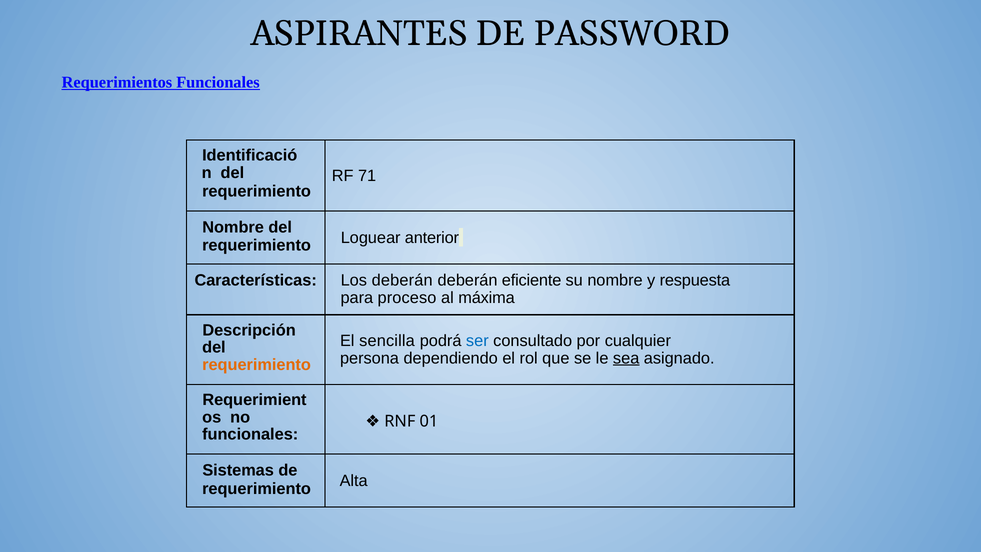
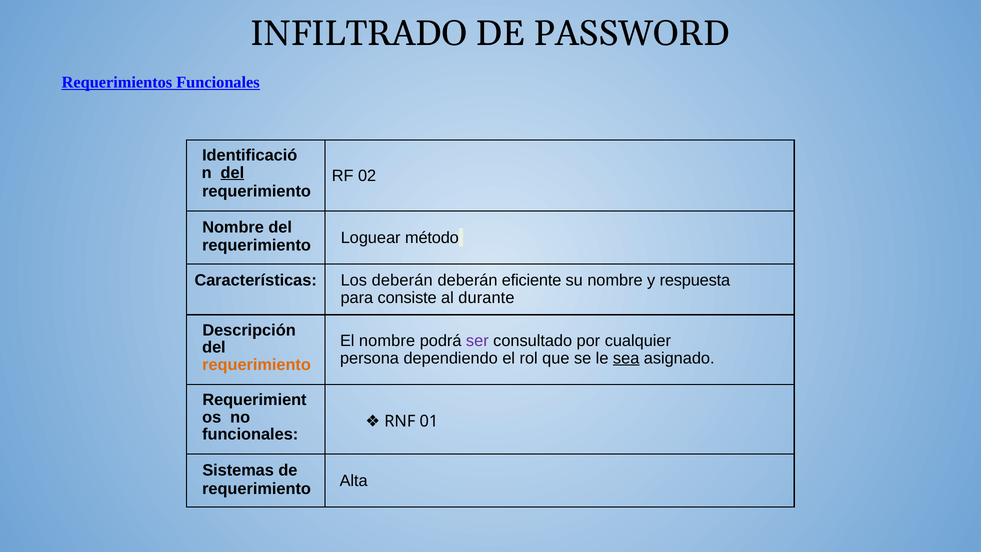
ASPIRANTES: ASPIRANTES -> INFILTRADO
del at (232, 173) underline: none -> present
71: 71 -> 02
anterior: anterior -> método
proceso: proceso -> consiste
máxima: máxima -> durante
El sencilla: sencilla -> nombre
ser colour: blue -> purple
